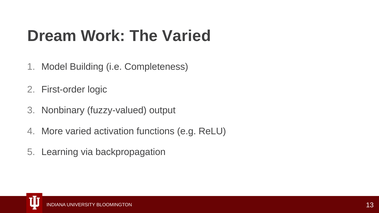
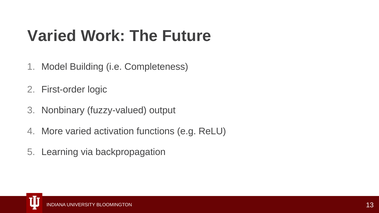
Dream at (52, 36): Dream -> Varied
The Varied: Varied -> Future
